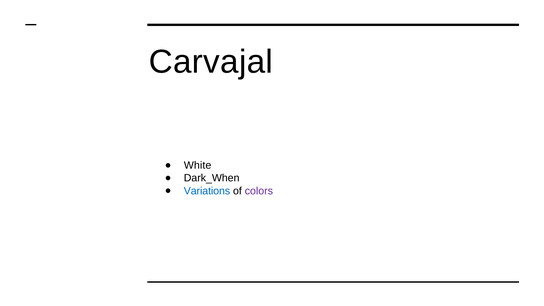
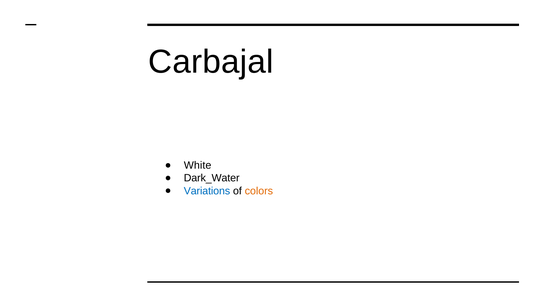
Carvajal: Carvajal -> Carbajal
Dark_When: Dark_When -> Dark_Water
colors colour: purple -> orange
